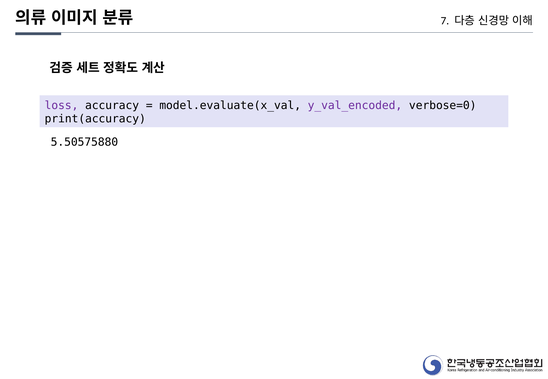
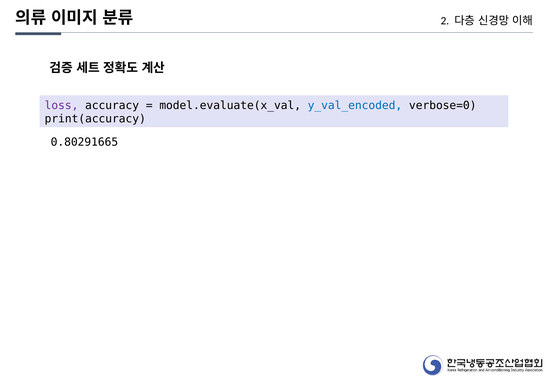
7: 7 -> 2
y_val_encoded colour: purple -> blue
5.50575880: 5.50575880 -> 0.80291665
